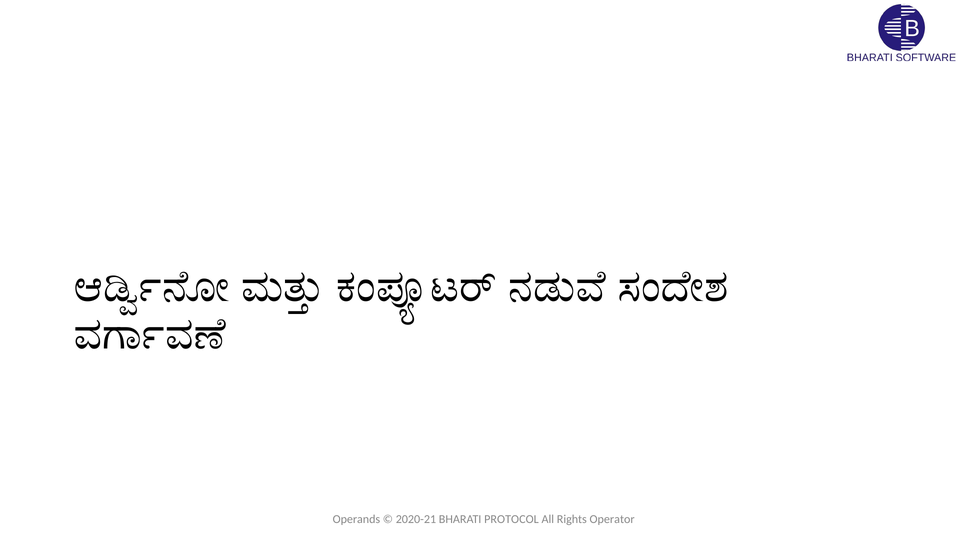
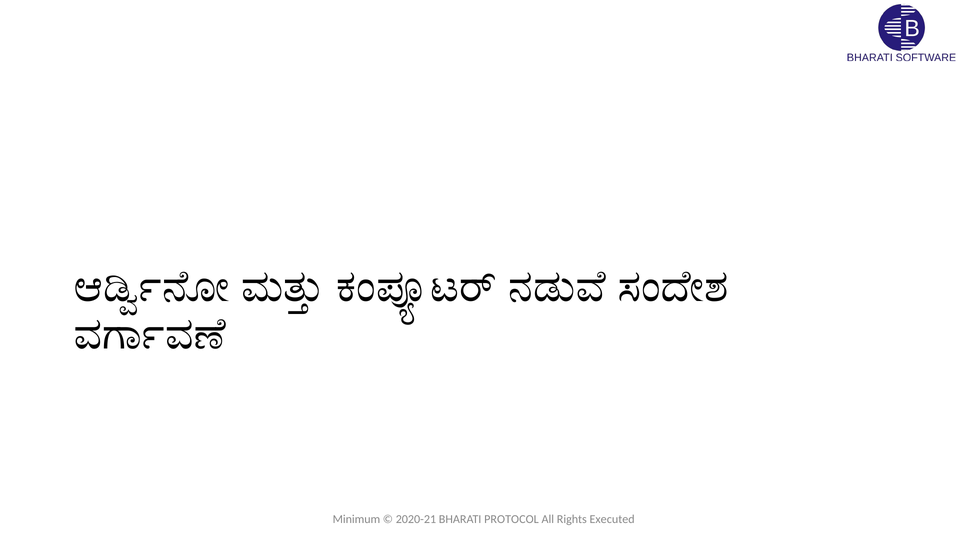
Operands: Operands -> Minimum
Operator: Operator -> Executed
